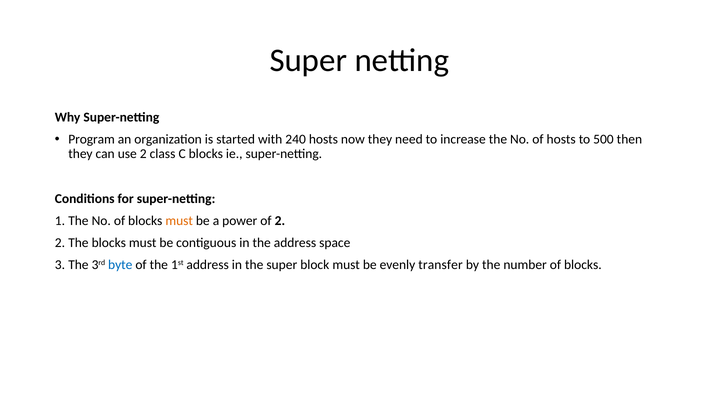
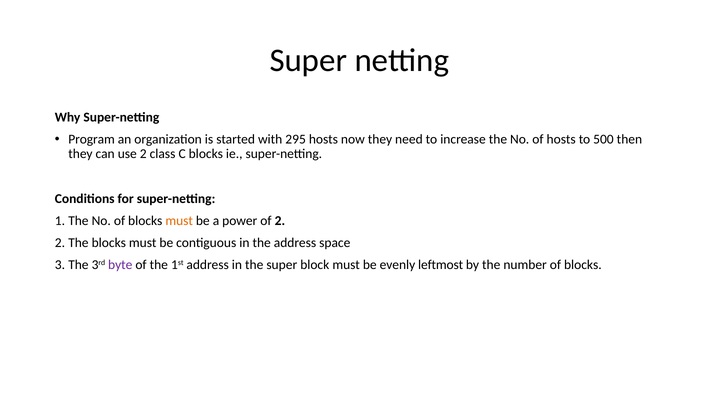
240: 240 -> 295
byte colour: blue -> purple
transfer: transfer -> leftmost
